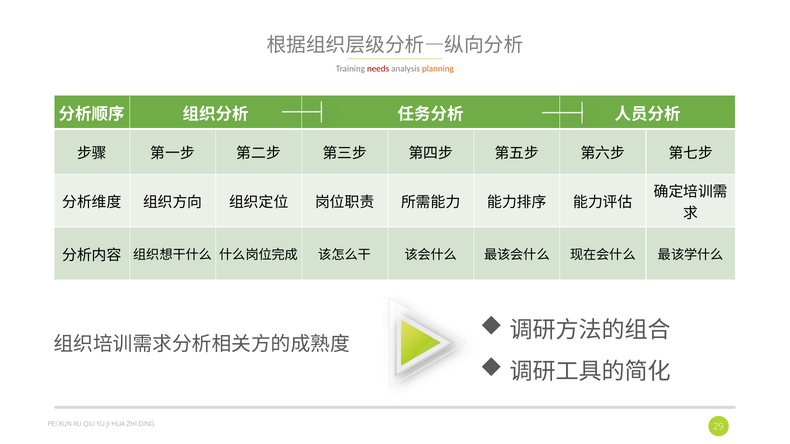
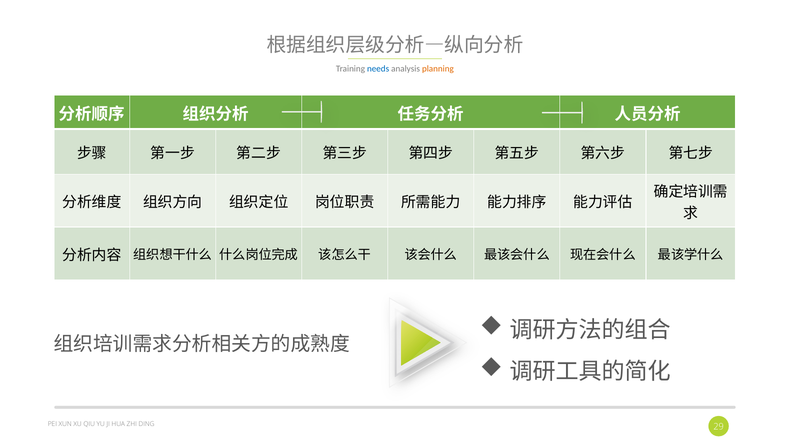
needs colour: red -> blue
